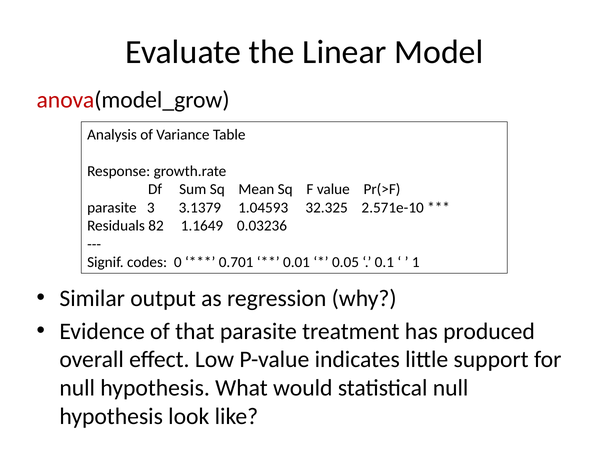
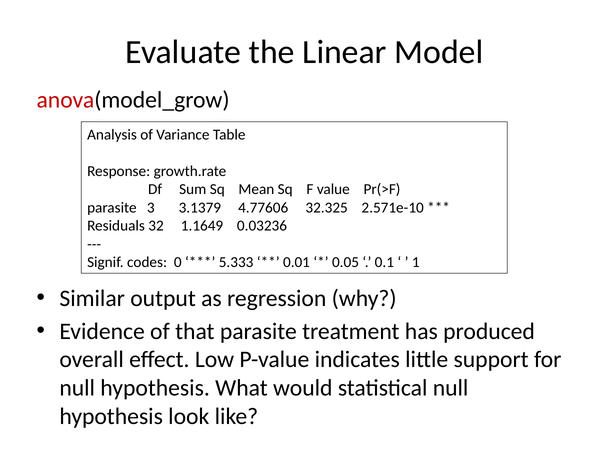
1.04593: 1.04593 -> 4.77606
82: 82 -> 32
0.701: 0.701 -> 5.333
